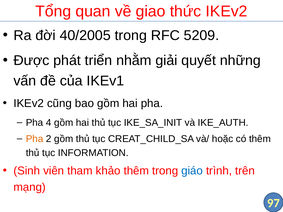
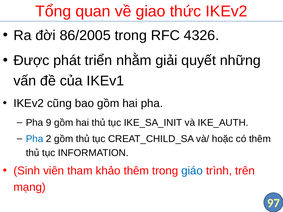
40/2005: 40/2005 -> 86/2005
5209: 5209 -> 4326
4: 4 -> 9
Pha at (35, 139) colour: orange -> blue
